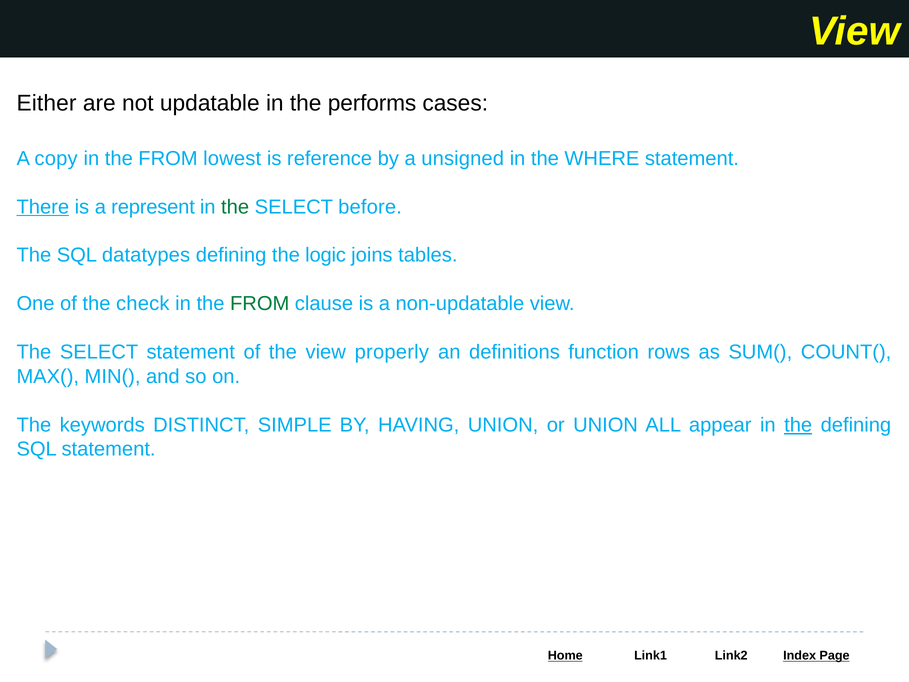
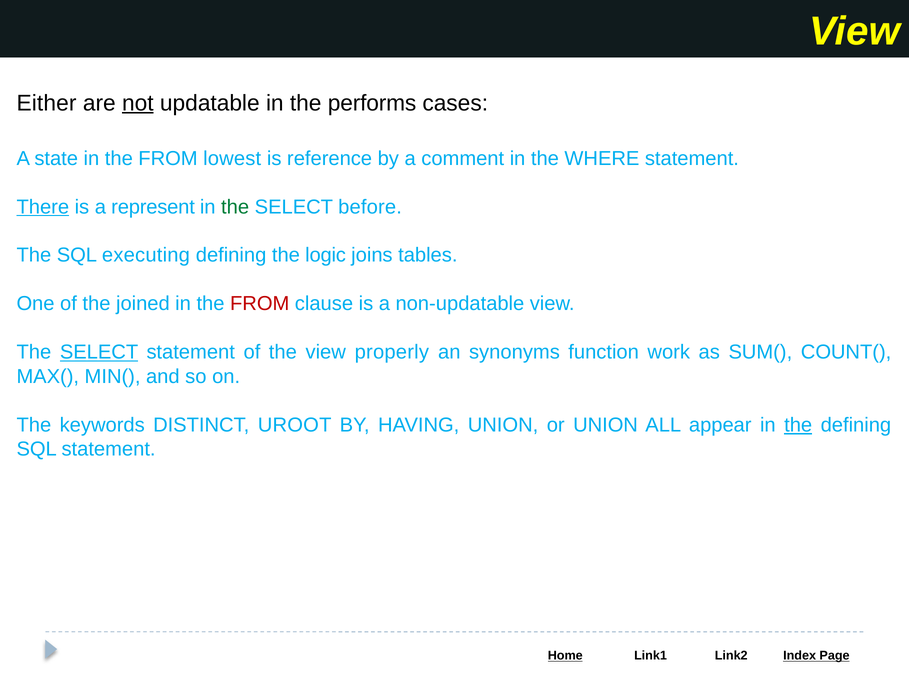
not underline: none -> present
copy: copy -> state
unsigned: unsigned -> comment
datatypes: datatypes -> executing
check: check -> joined
FROM at (260, 304) colour: green -> red
SELECT at (99, 352) underline: none -> present
definitions: definitions -> synonyms
rows: rows -> work
SIMPLE: SIMPLE -> UROOT
